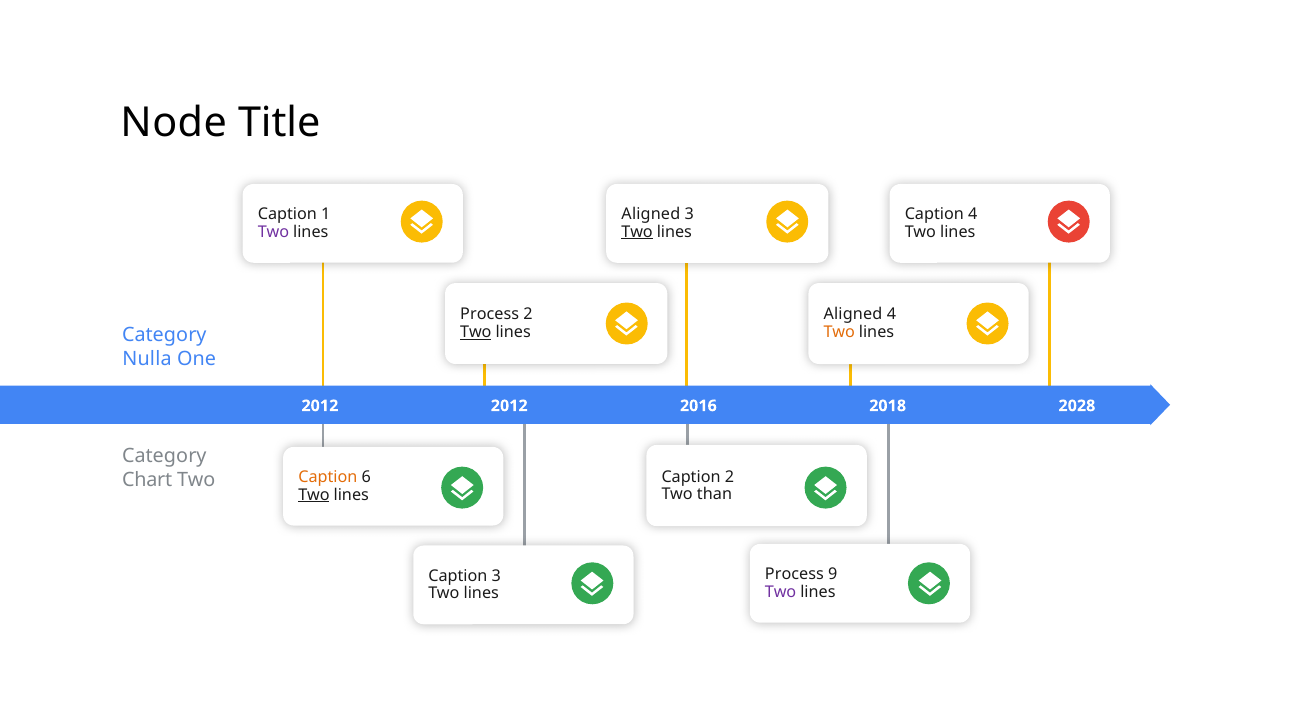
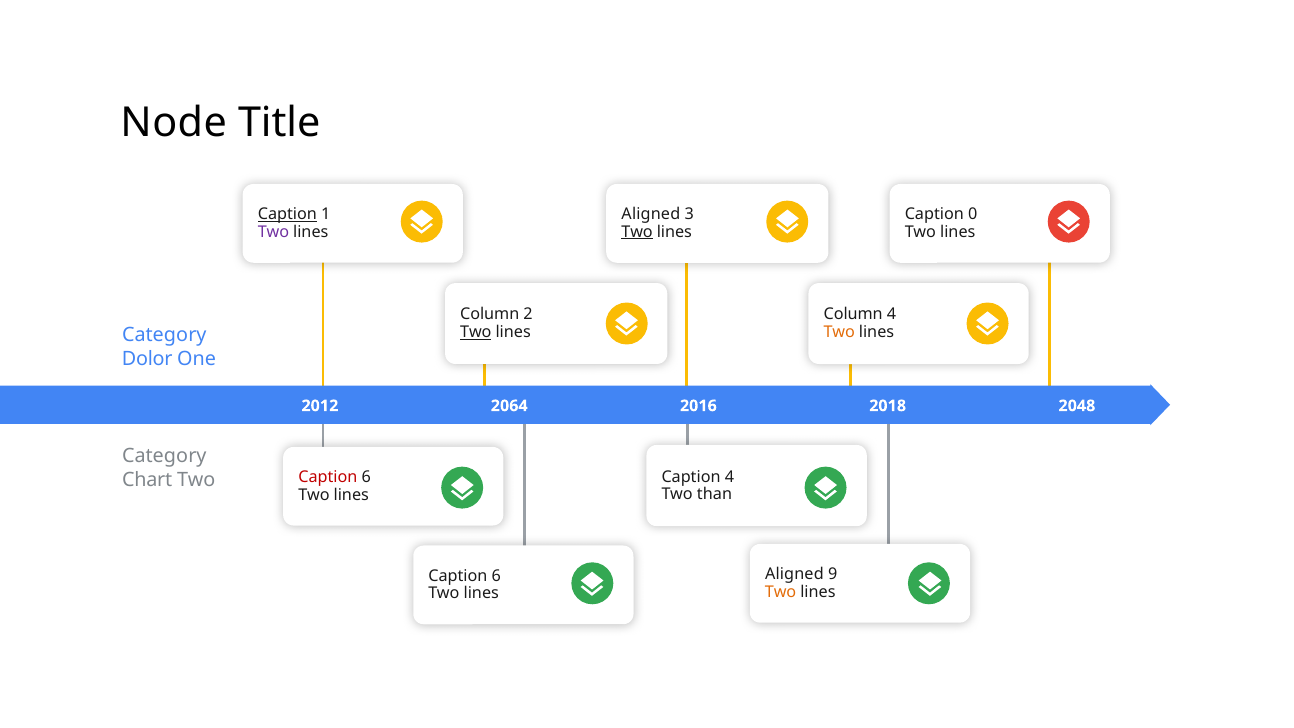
Caption at (287, 214) underline: none -> present
Caption 4: 4 -> 0
Process at (490, 315): Process -> Column
Aligned at (853, 315): Aligned -> Column
Nulla: Nulla -> Dolor
2012 2012: 2012 -> 2064
2028: 2028 -> 2048
Caption 2: 2 -> 4
Caption at (328, 477) colour: orange -> red
Two at (314, 495) underline: present -> none
Process at (794, 574): Process -> Aligned
3 at (496, 576): 3 -> 6
Two at (781, 592) colour: purple -> orange
